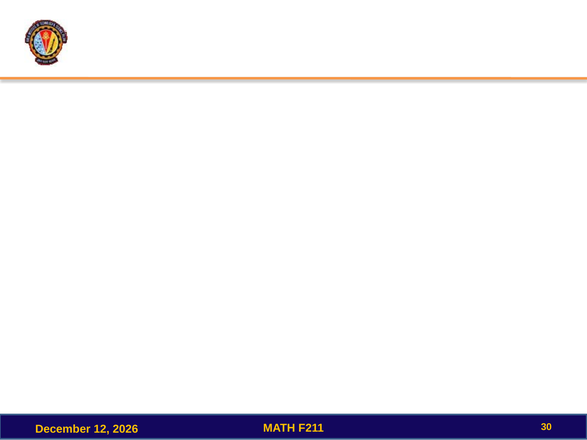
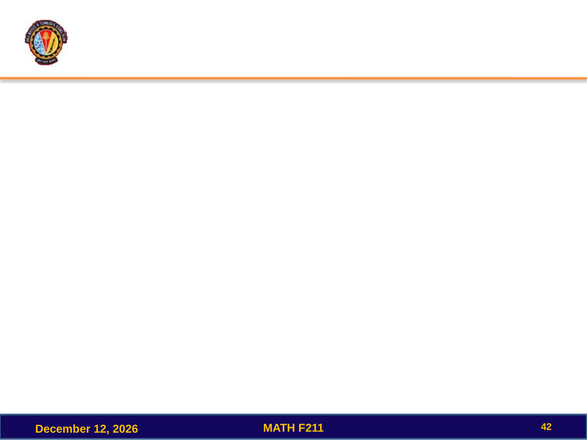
30: 30 -> 42
